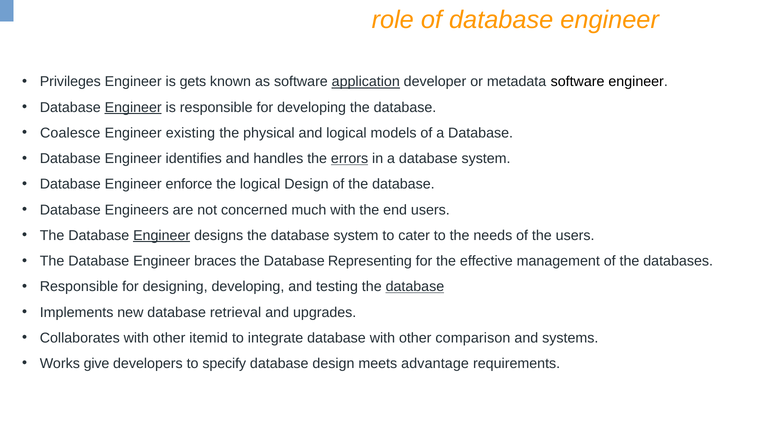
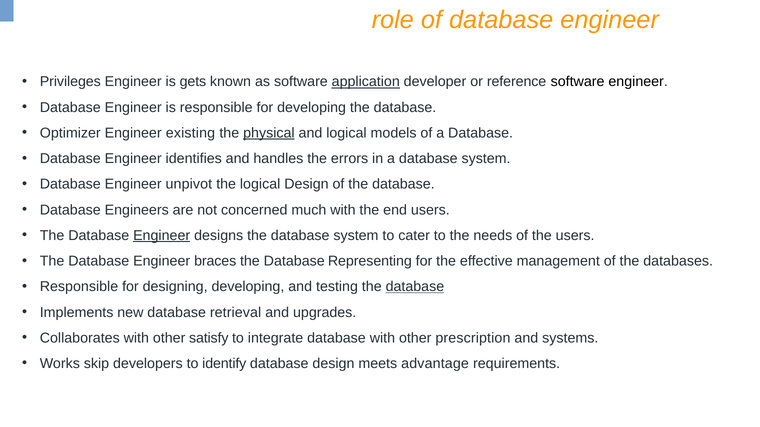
metadata: metadata -> reference
Engineer at (133, 107) underline: present -> none
Coalesce: Coalesce -> Optimizer
physical underline: none -> present
errors underline: present -> none
enforce: enforce -> unpivot
itemid: itemid -> satisfy
comparison: comparison -> prescription
give: give -> skip
specify: specify -> identify
